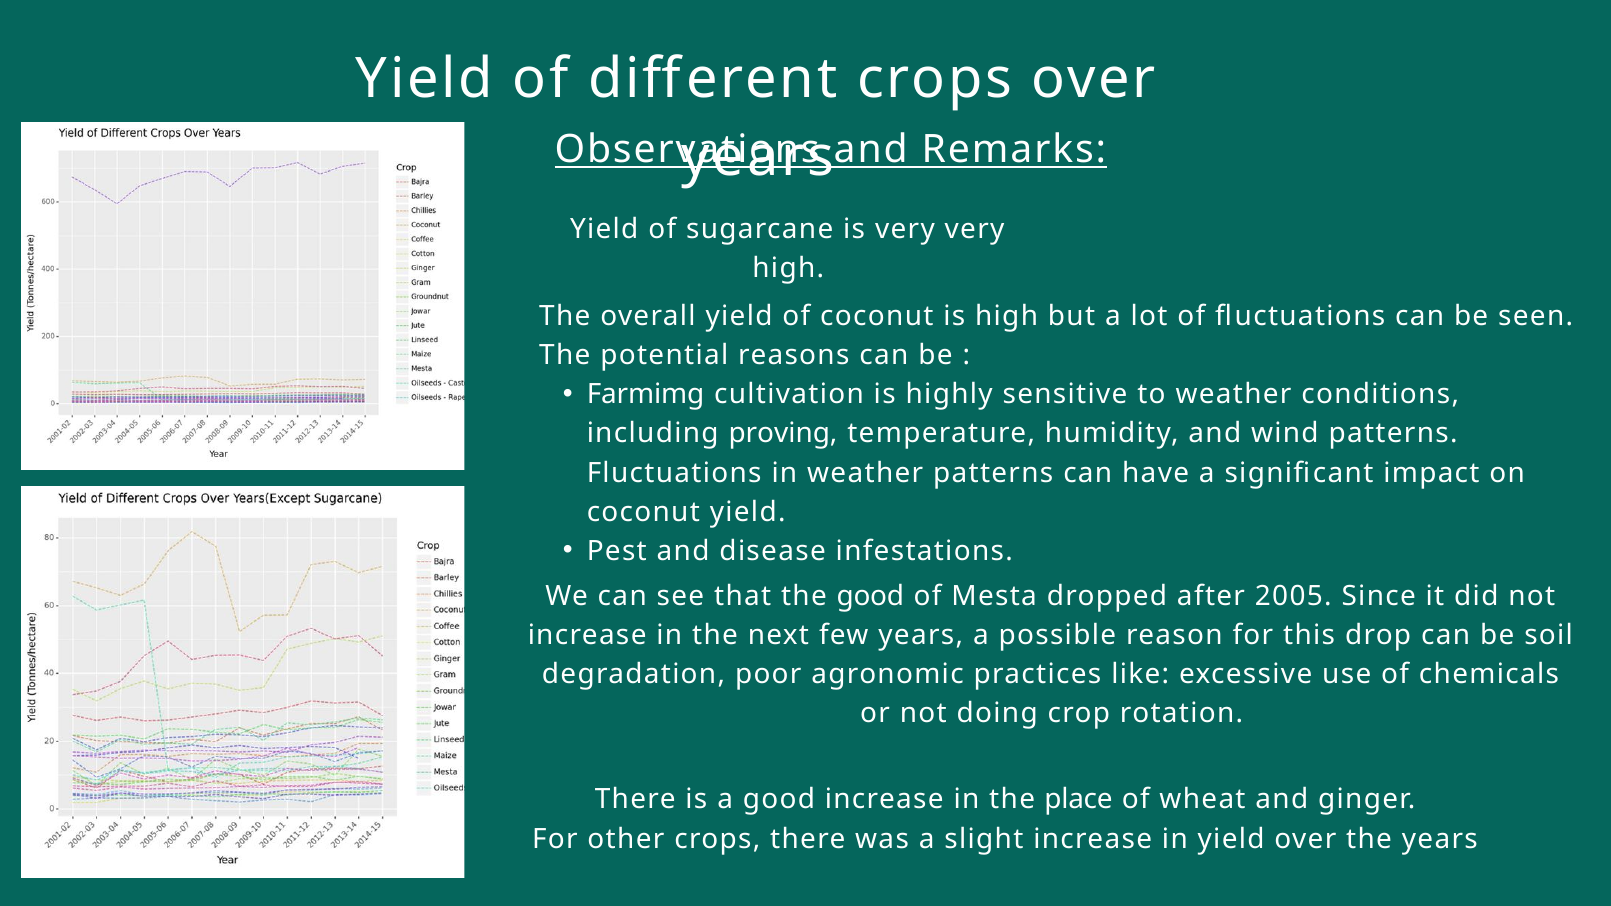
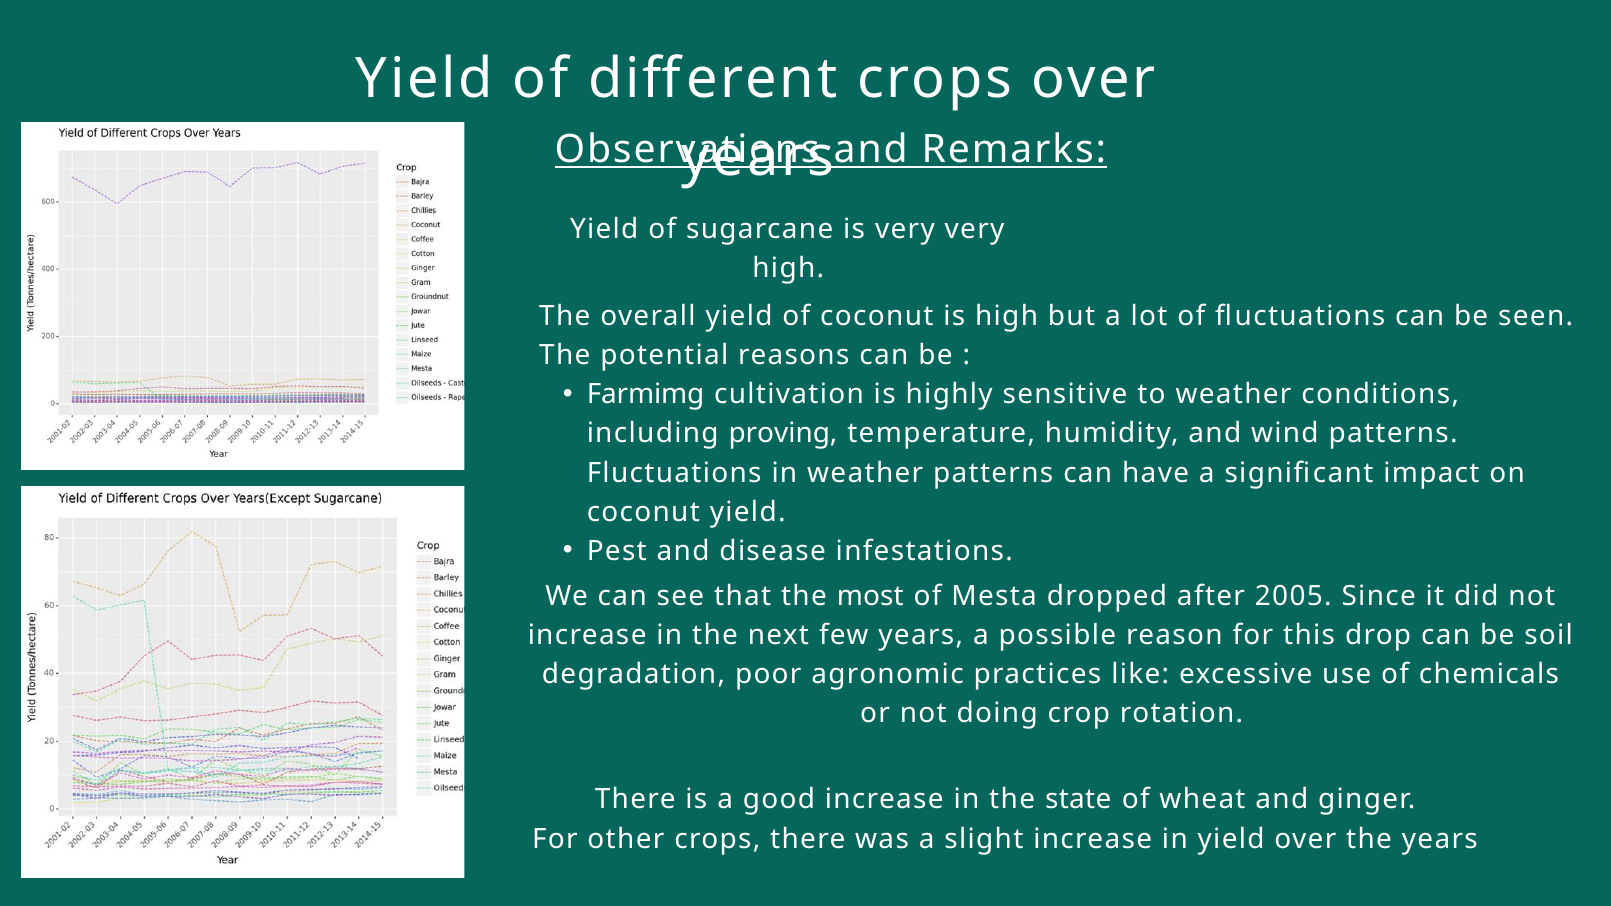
the good: good -> most
place: place -> state
